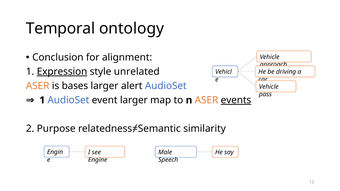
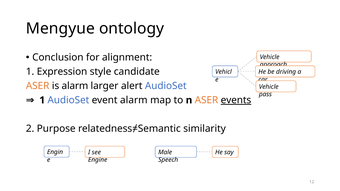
Temporal: Temporal -> Mengyue
Expression underline: present -> none
unrelated: unrelated -> candidate
is bases: bases -> alarm
event larger: larger -> alarm
